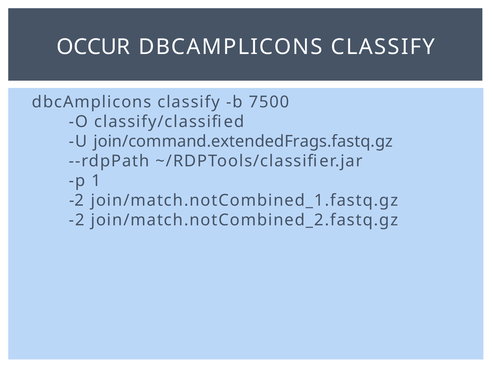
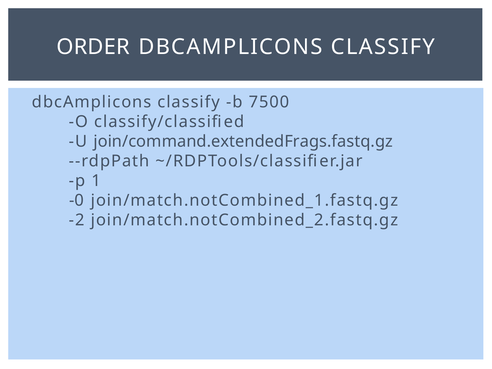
OCCUR: OCCUR -> ORDER
-2 at (77, 200): -2 -> -0
